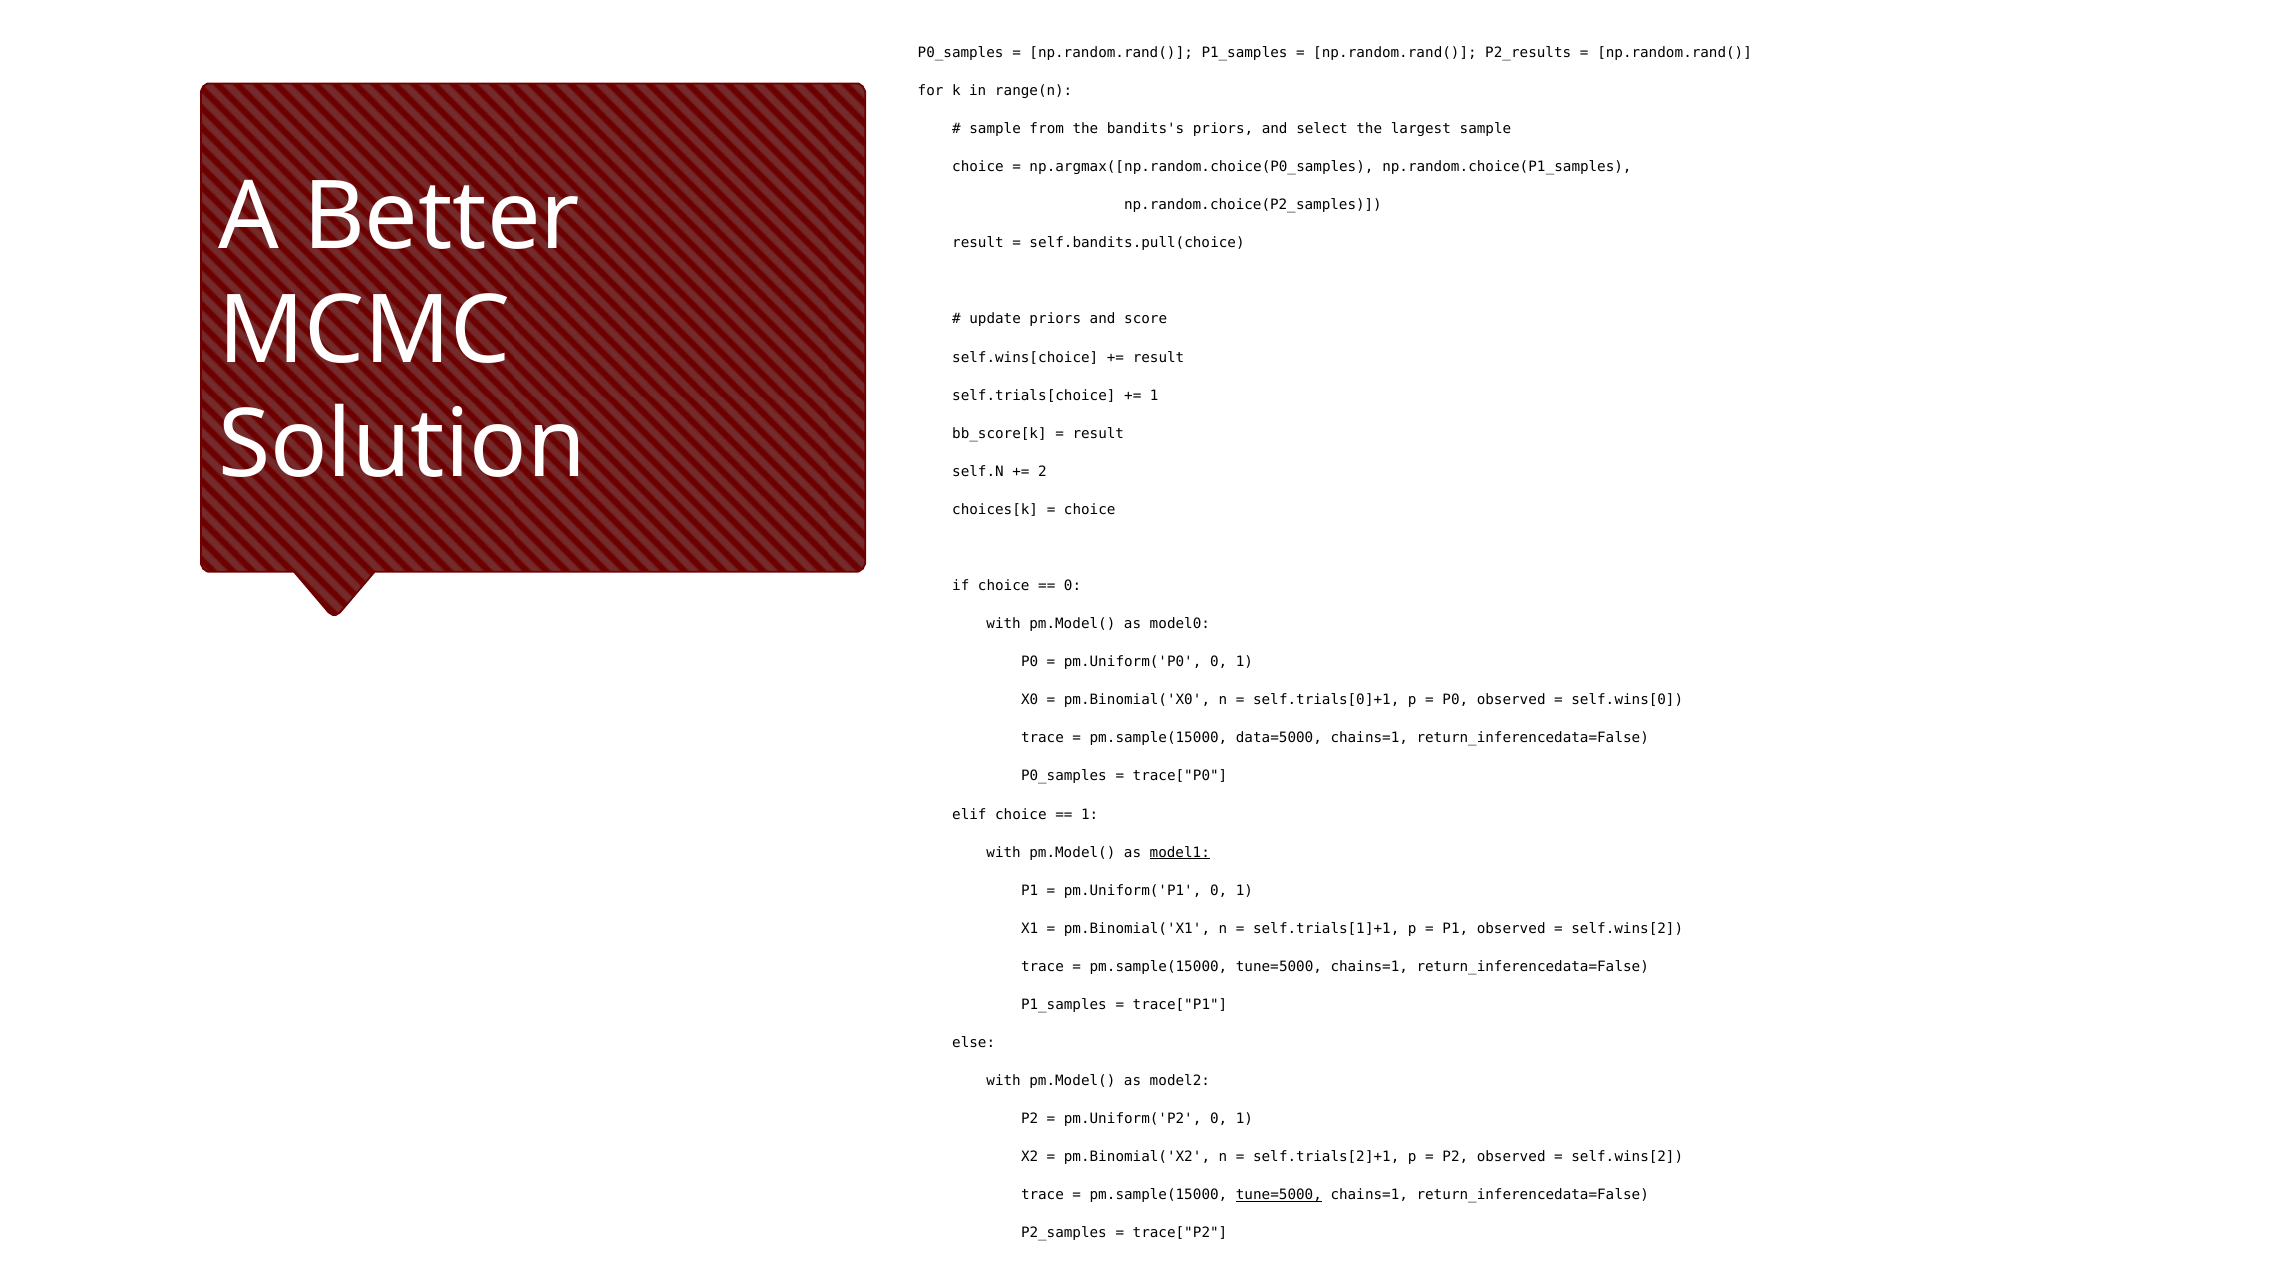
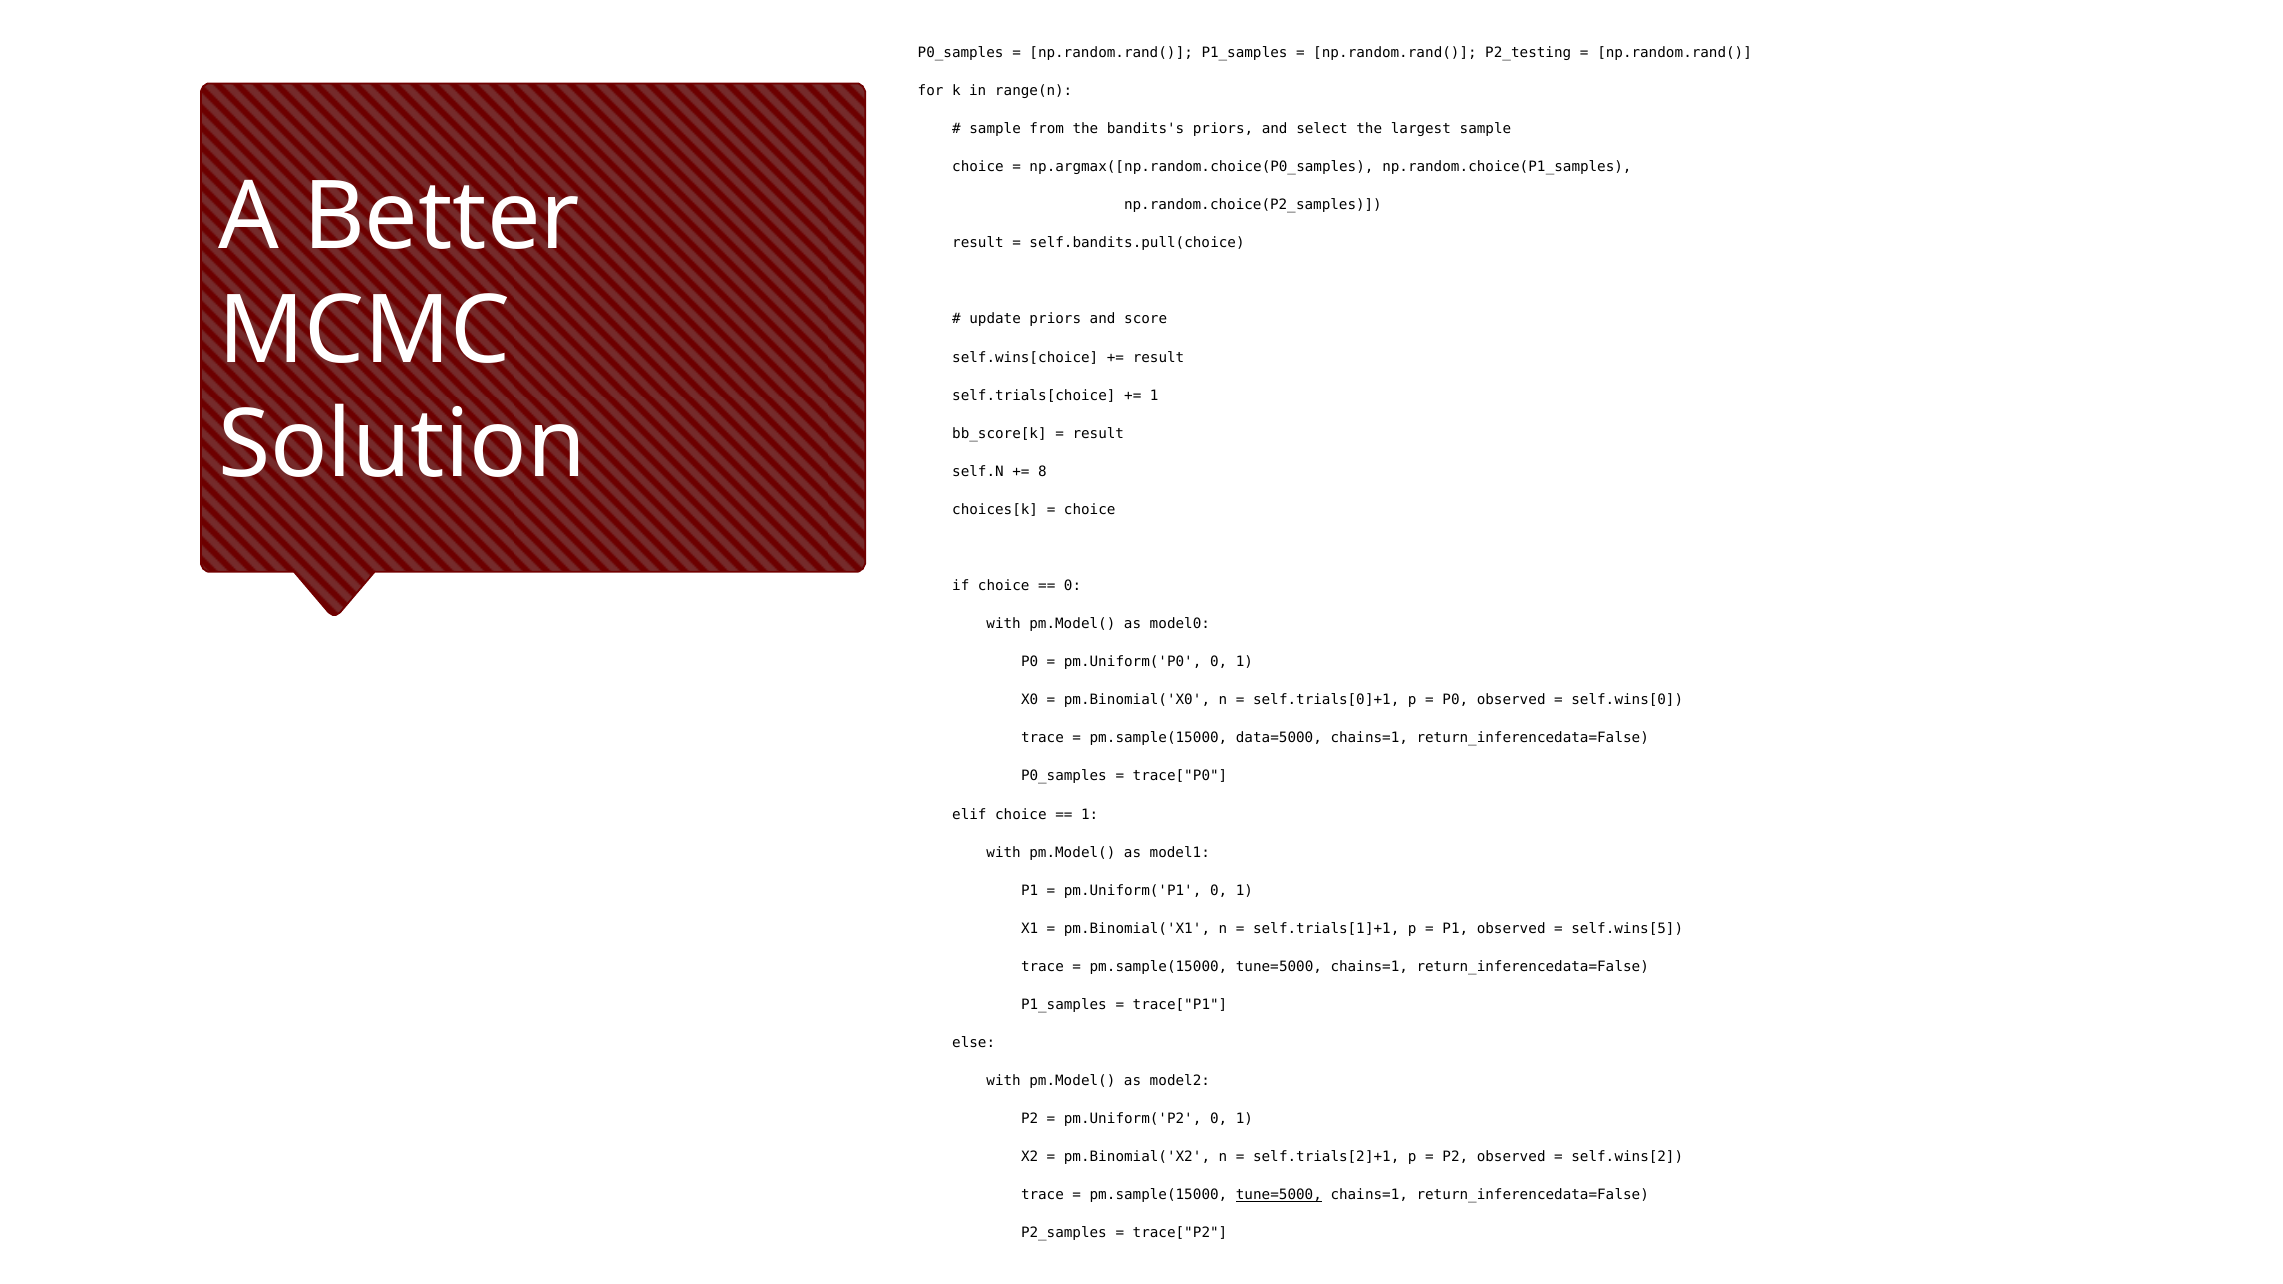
P2_results: P2_results -> P2_testing
2: 2 -> 8
model1 underline: present -> none
self.wins[2 at (1627, 929): self.wins[2 -> self.wins[5
